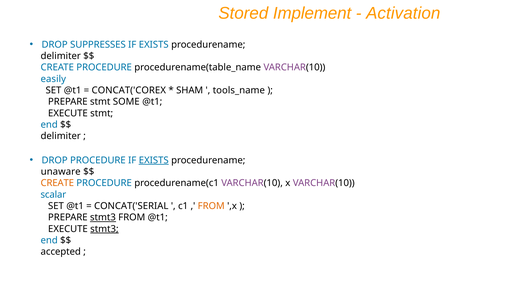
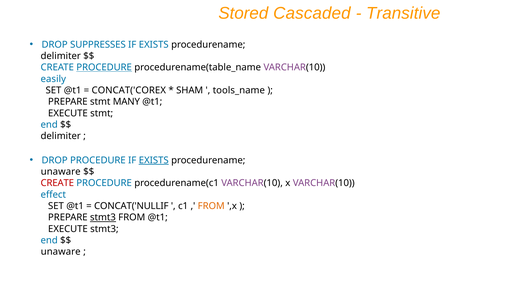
Implement: Implement -> Cascaded
Activation: Activation -> Transitive
PROCEDURE at (104, 67) underline: none -> present
SOME: SOME -> MANY
CREATE at (57, 183) colour: orange -> red
scalar: scalar -> effect
CONCAT('SERIAL: CONCAT('SERIAL -> CONCAT('NULLIF
stmt3 at (104, 229) underline: present -> none
accepted at (61, 252): accepted -> unaware
